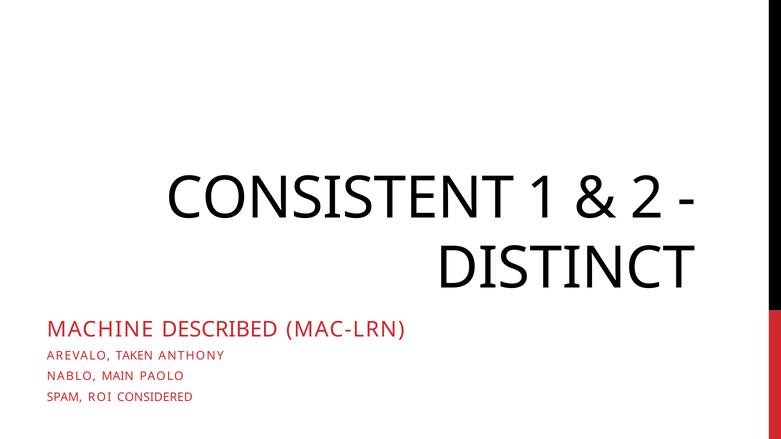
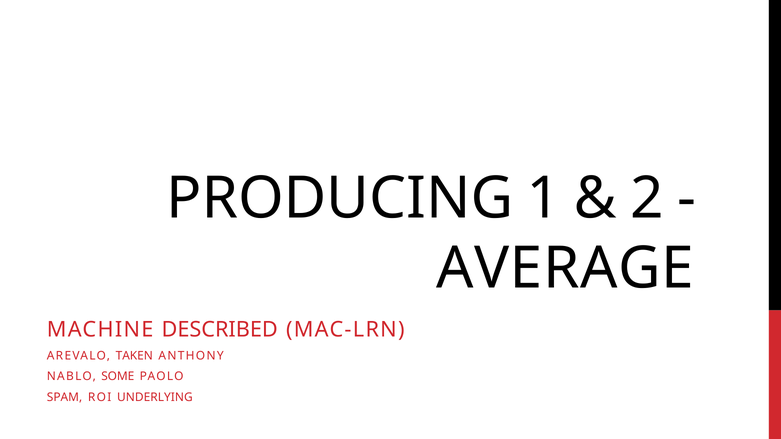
CONSISTENT: CONSISTENT -> PRODUCING
DISTINCT: DISTINCT -> AVERAGE
MAIN: MAIN -> SOME
CONSIDERED: CONSIDERED -> UNDERLYING
